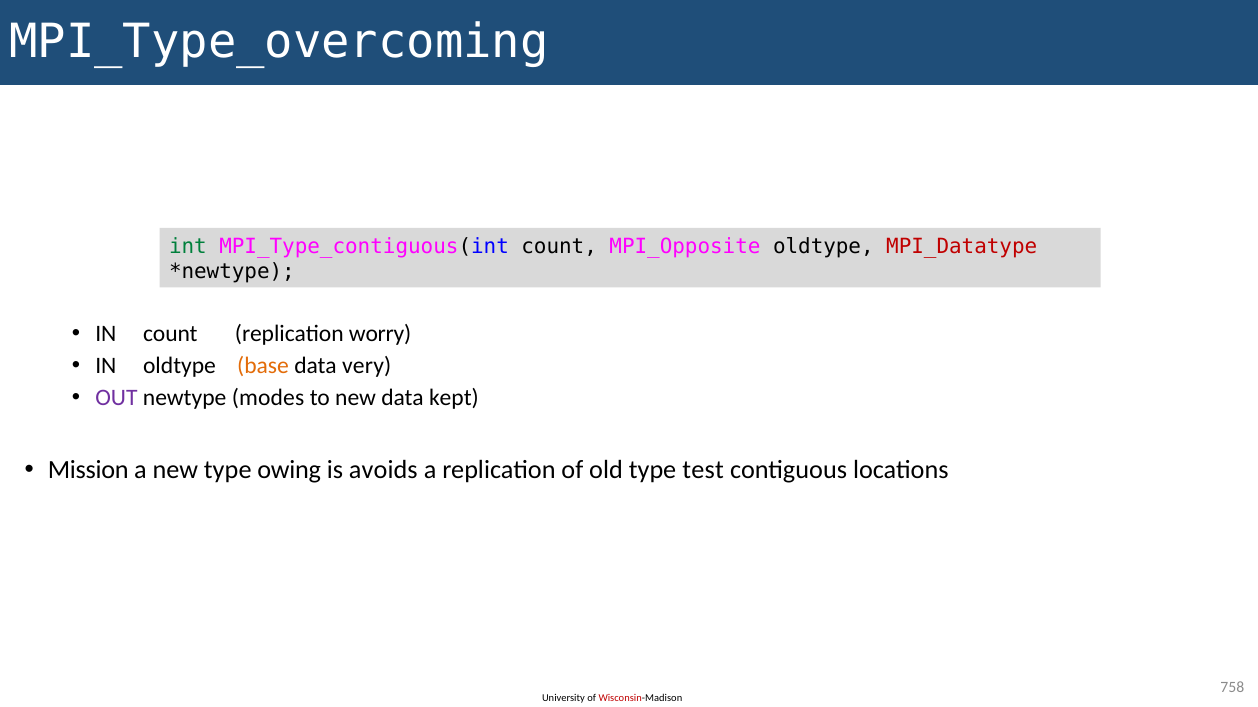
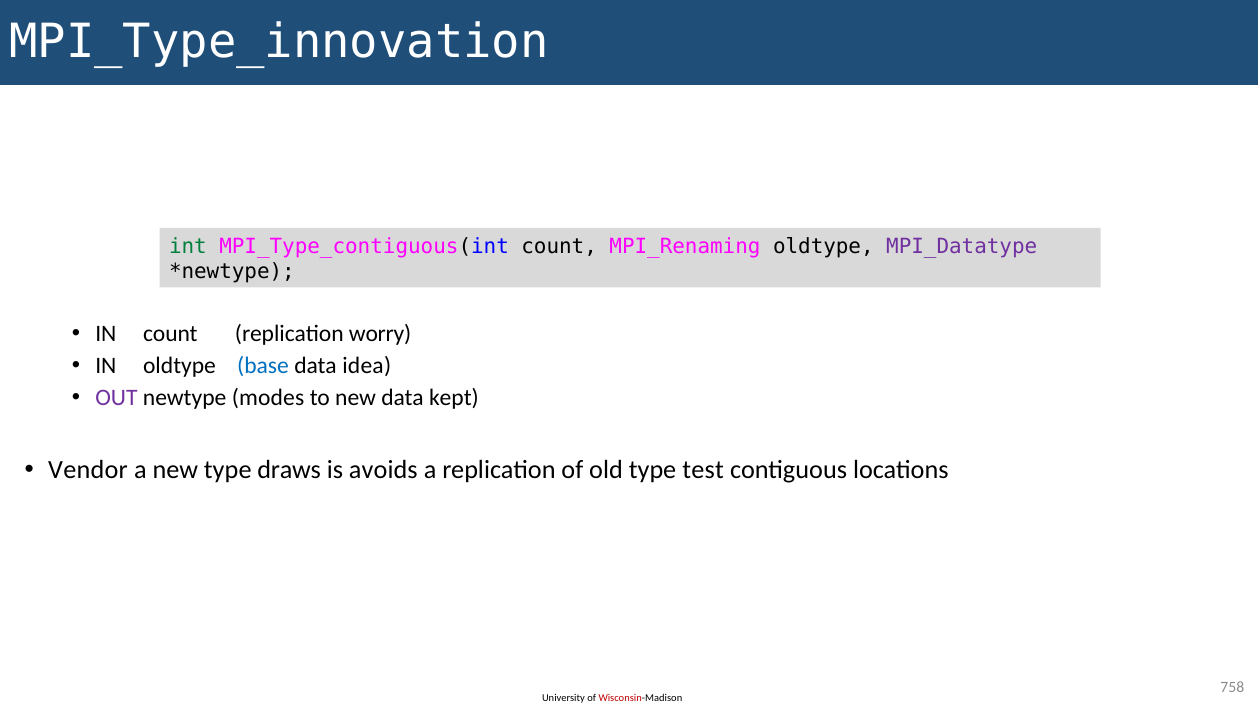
MPI_Type_overcoming: MPI_Type_overcoming -> MPI_Type_innovation
MPI_Opposite: MPI_Opposite -> MPI_Renaming
MPI_Datatype colour: red -> purple
base colour: orange -> blue
very: very -> idea
Mission: Mission -> Vendor
owing: owing -> draws
